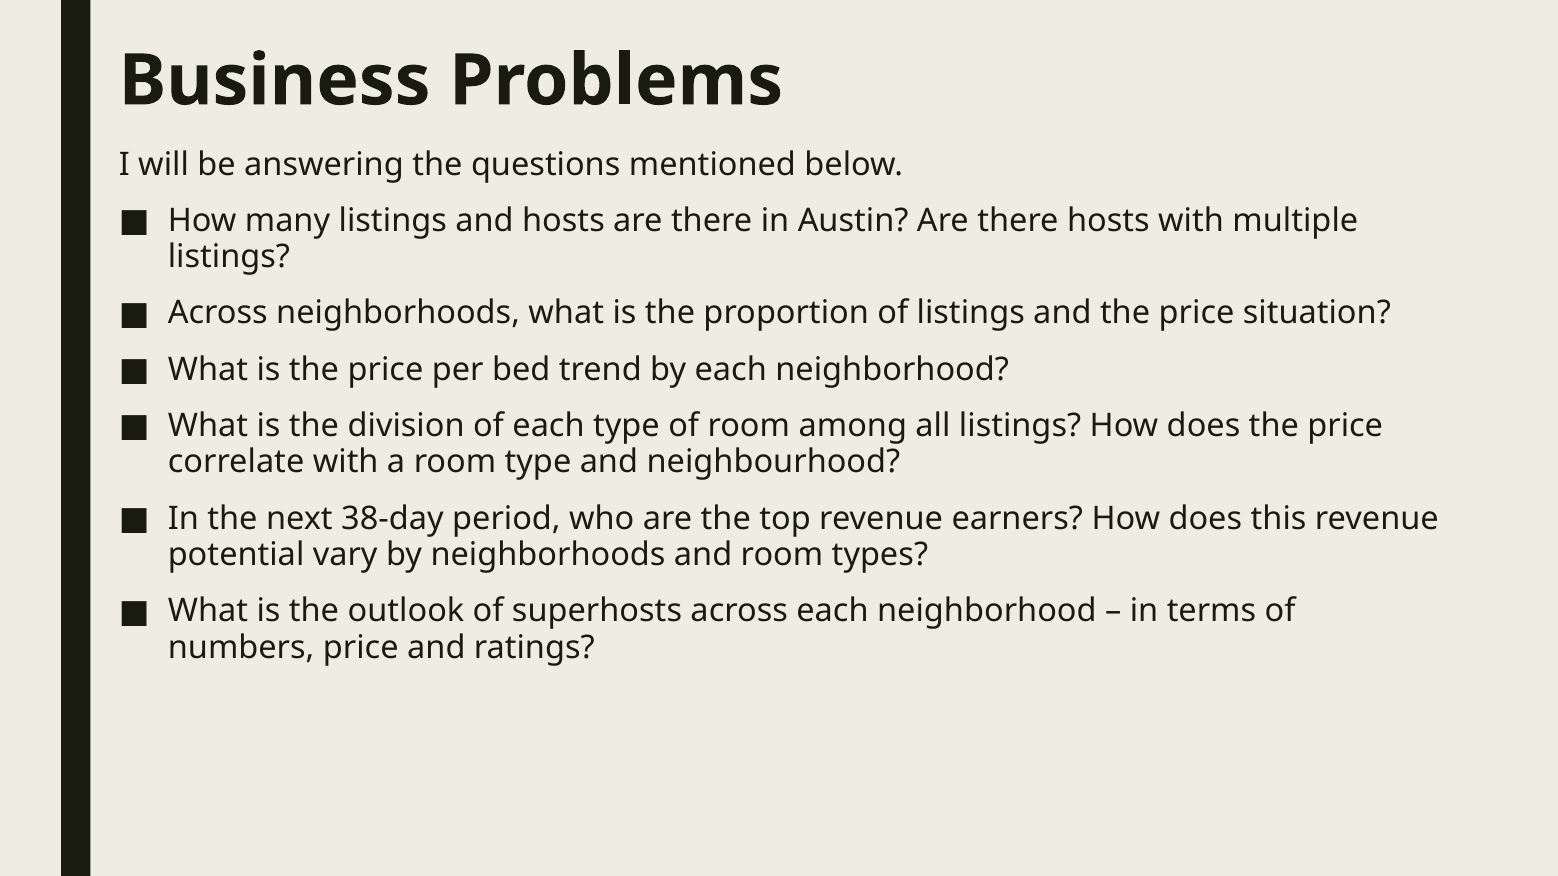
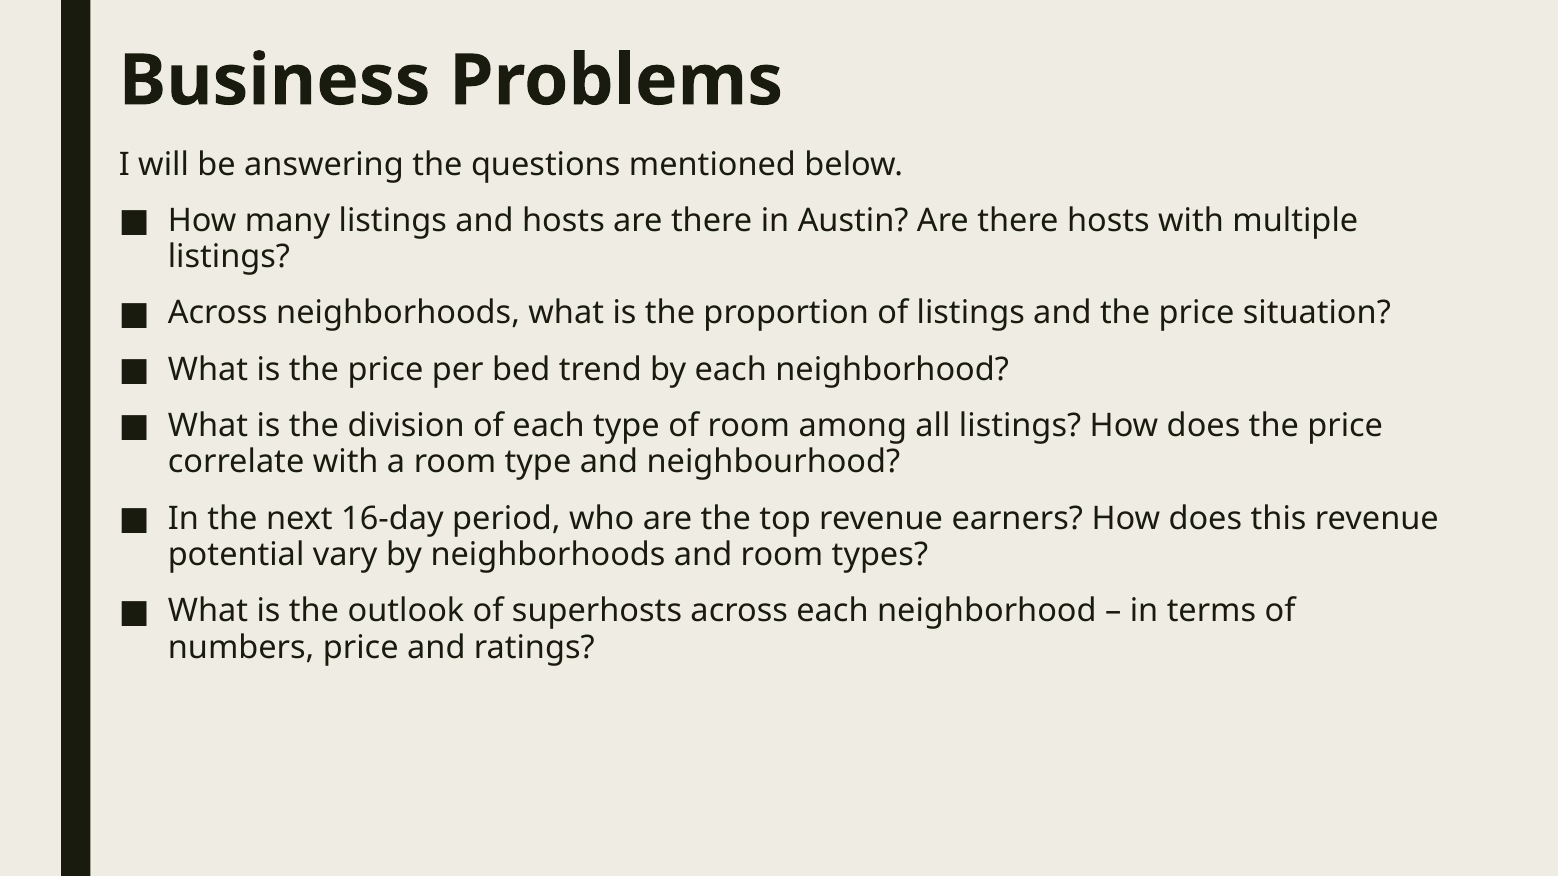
38-day: 38-day -> 16-day
